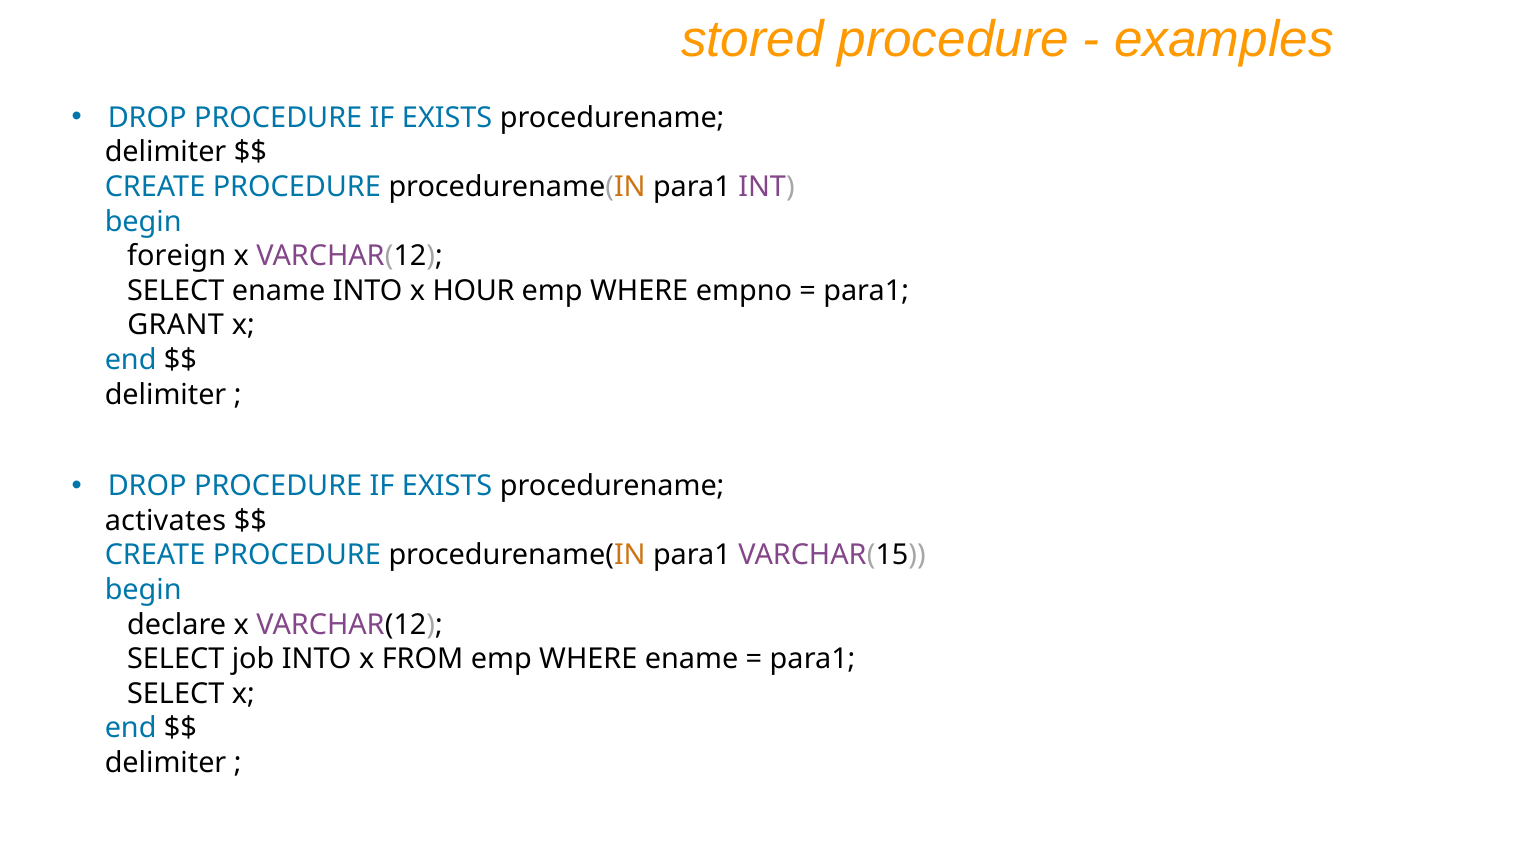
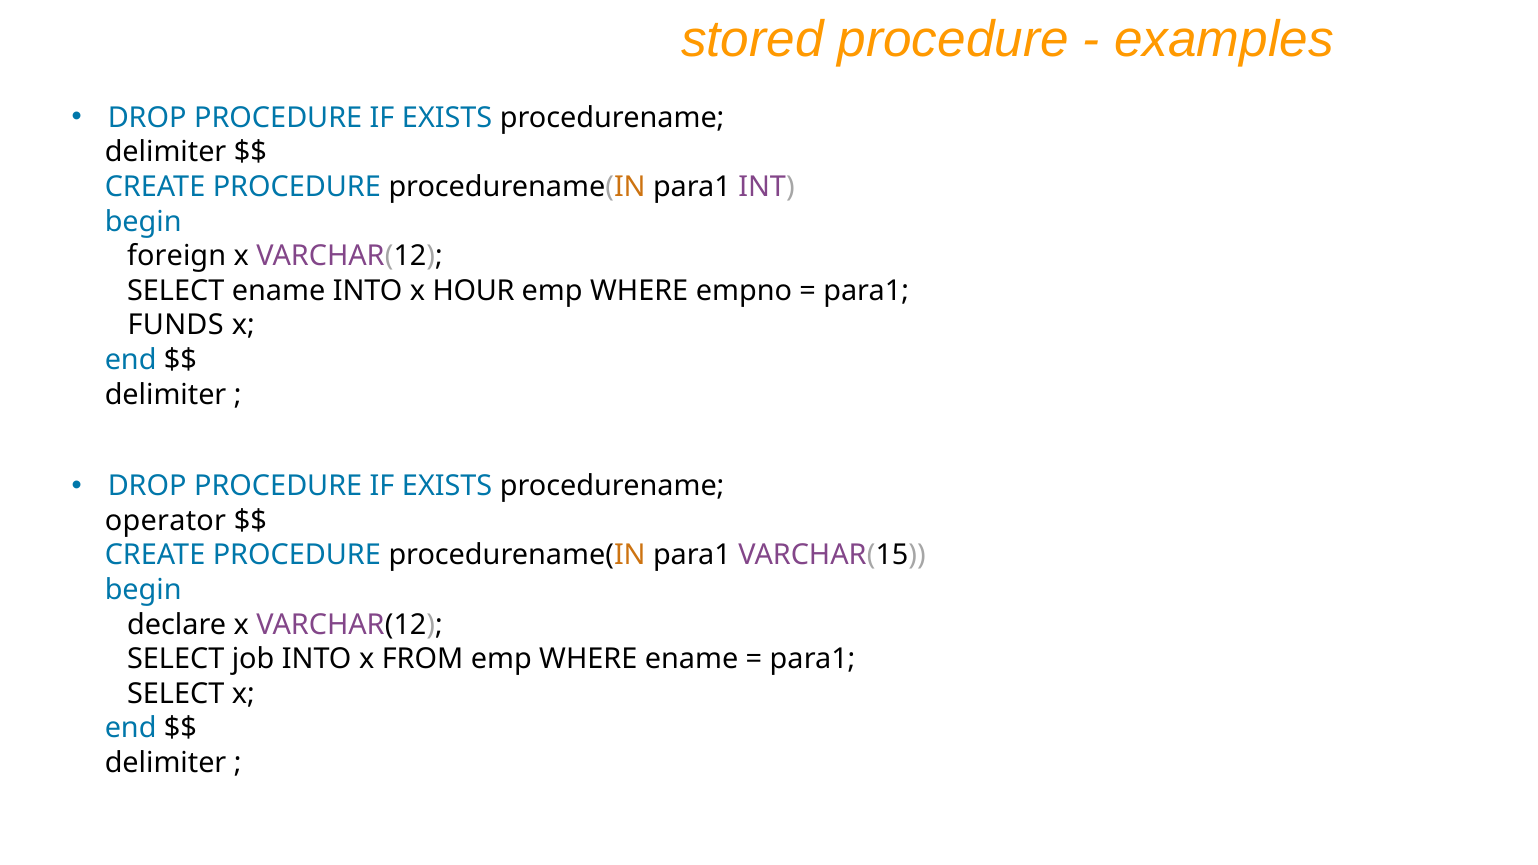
GRANT: GRANT -> FUNDS
activates: activates -> operator
